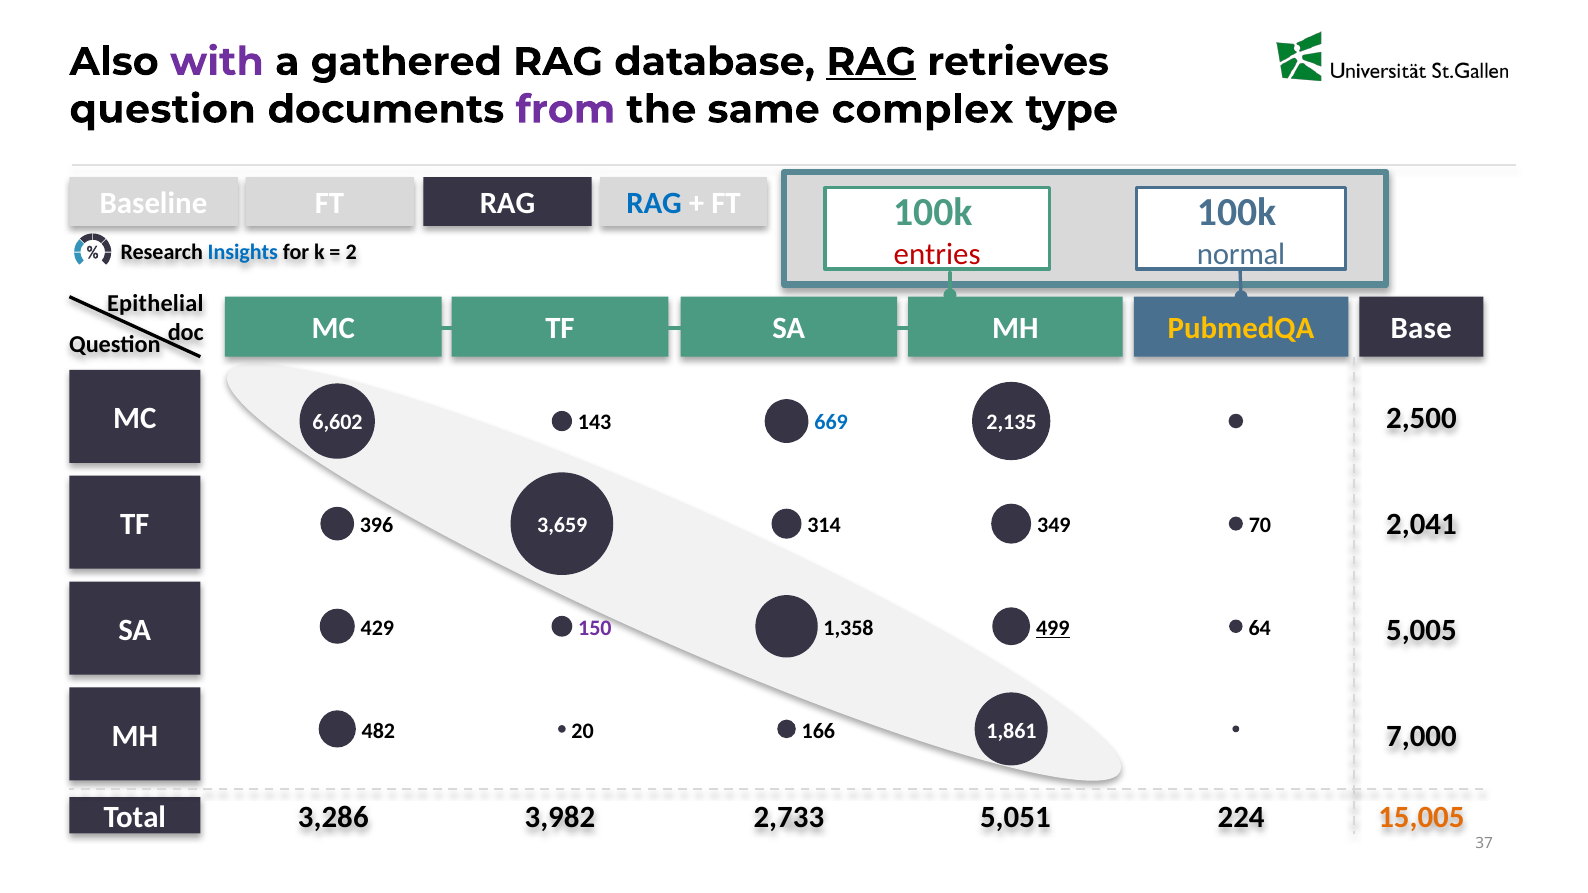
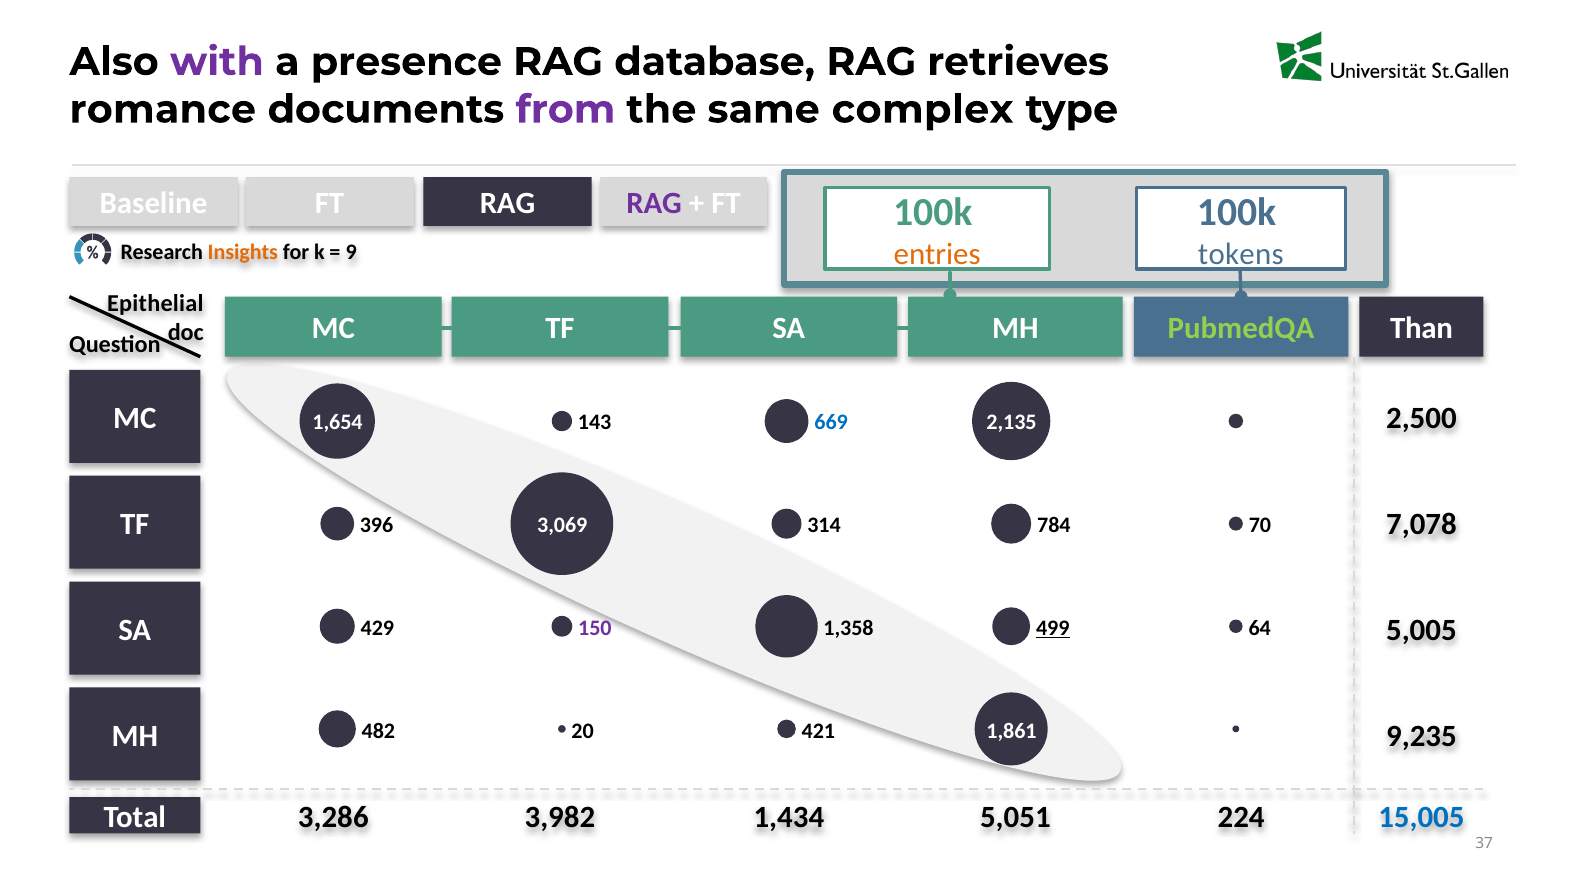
gathered: gathered -> presence
RAG at (871, 62) underline: present -> none
question at (163, 109): question -> romance
RAG at (654, 204) colour: blue -> purple
entries colour: red -> orange
normal: normal -> tokens
Insights colour: blue -> orange
2: 2 -> 9
PubmedQA colour: yellow -> light green
Base: Base -> Than
6,602: 6,602 -> 1,654
2,041: 2,041 -> 7,078
3,659: 3,659 -> 3,069
349: 349 -> 784
166: 166 -> 421
7,000: 7,000 -> 9,235
2,733: 2,733 -> 1,434
15,005 colour: orange -> blue
